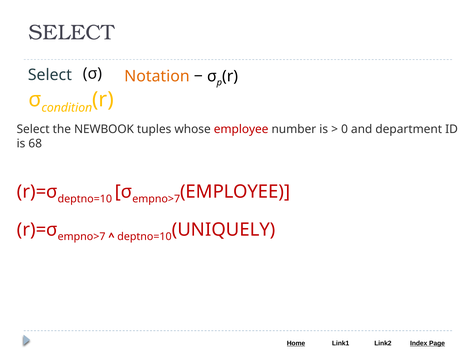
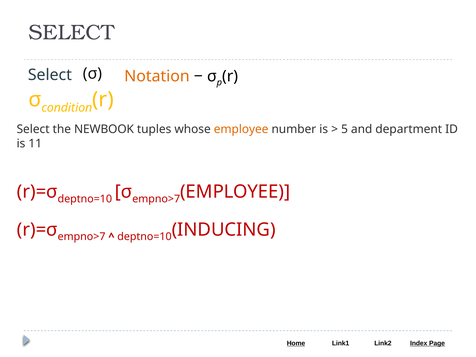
employee at (241, 129) colour: red -> orange
0: 0 -> 5
68: 68 -> 11
UNIQUELY: UNIQUELY -> INDUCING
